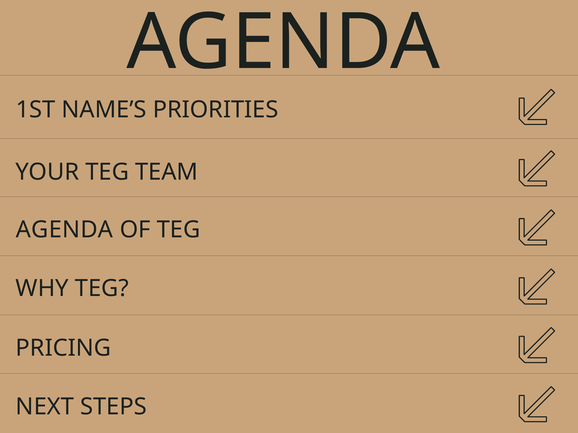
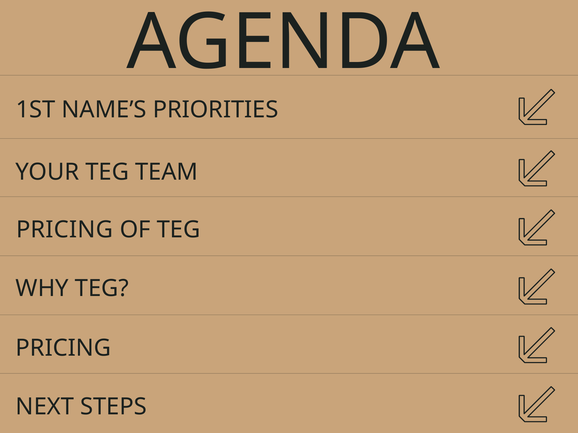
AGENDA at (65, 230): AGENDA -> PRICING
